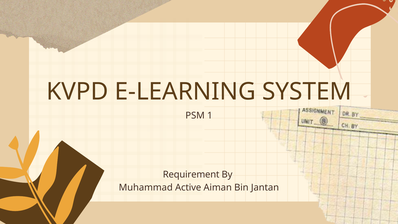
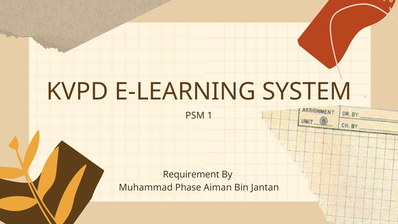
Active: Active -> Phase
